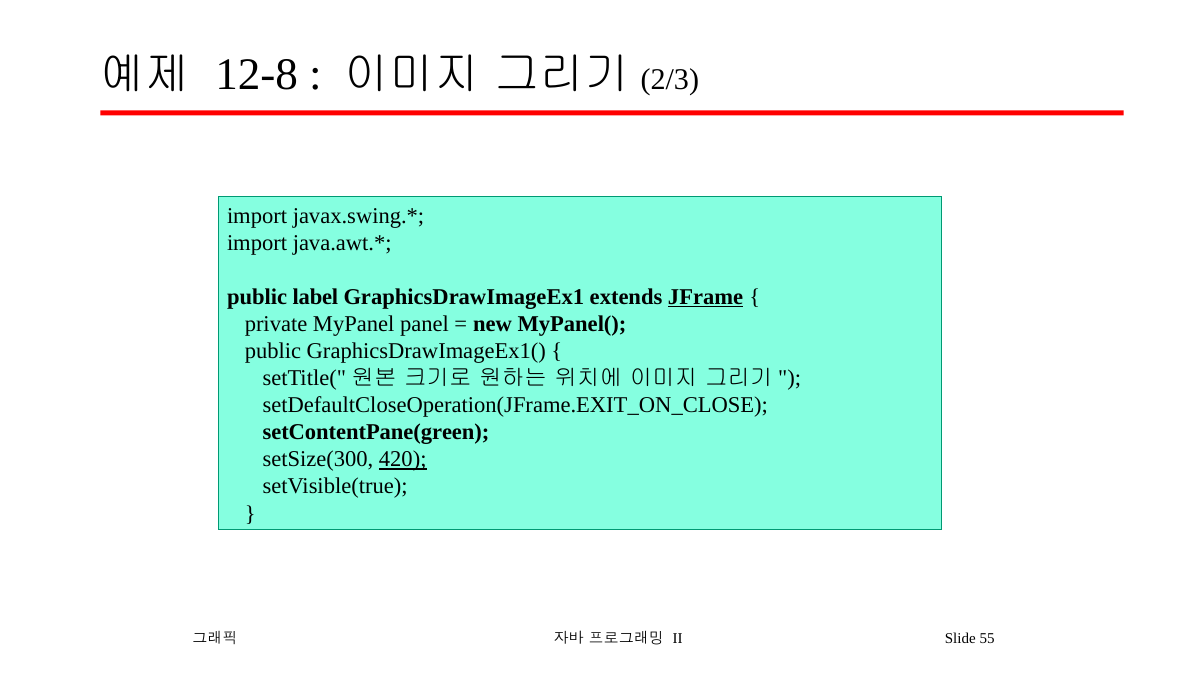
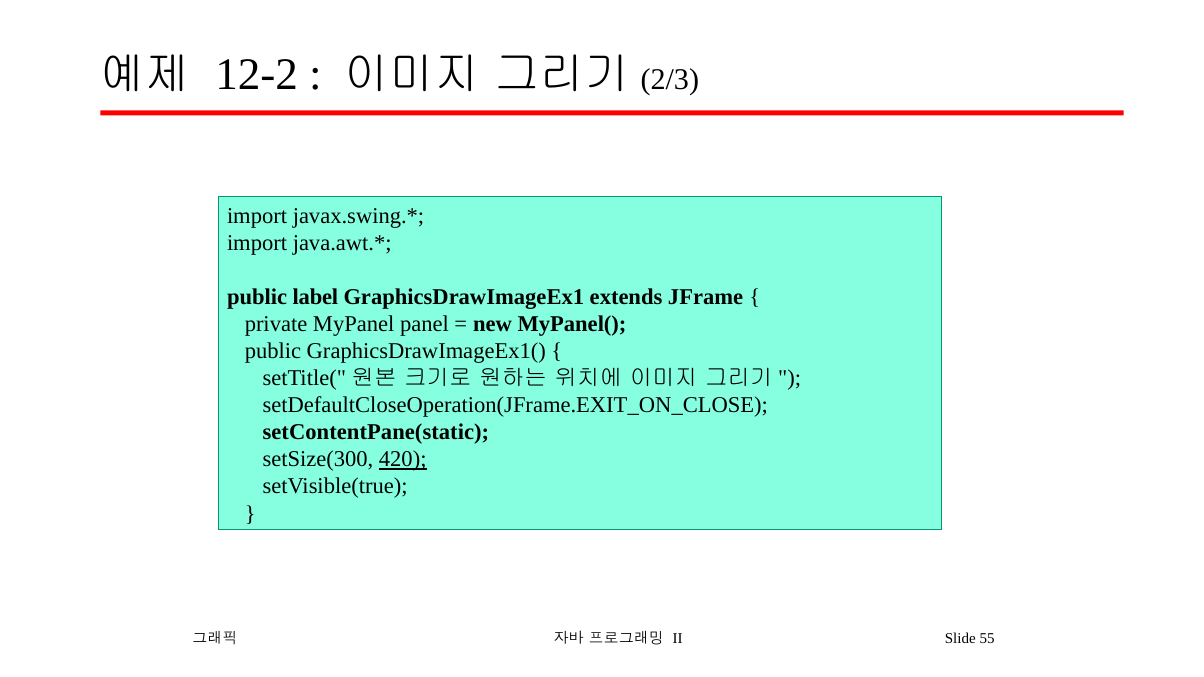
12-8: 12-8 -> 12-2
JFrame underline: present -> none
setContentPane(green: setContentPane(green -> setContentPane(static
